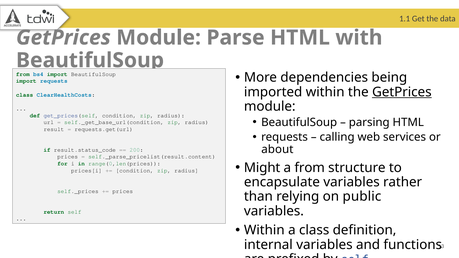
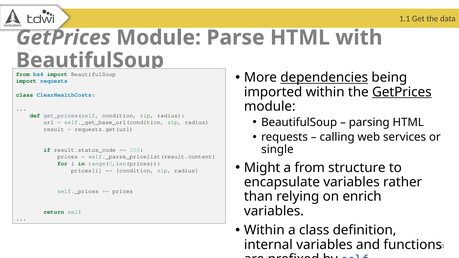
dependencies underline: none -> present
about: about -> single
public: public -> enrich
